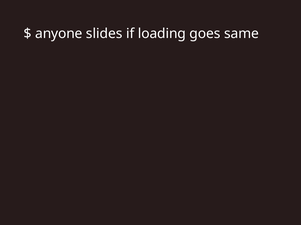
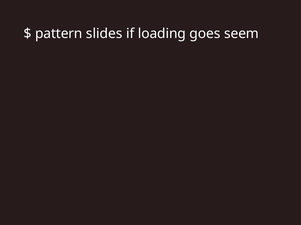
anyone: anyone -> pattern
same: same -> seem
